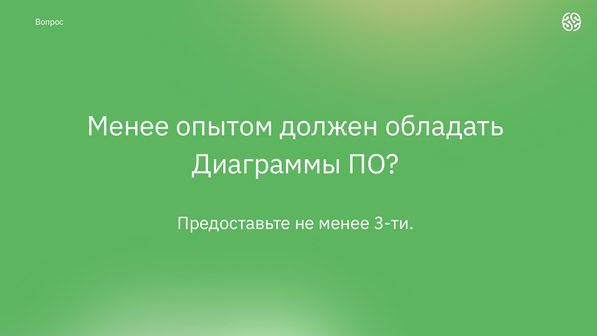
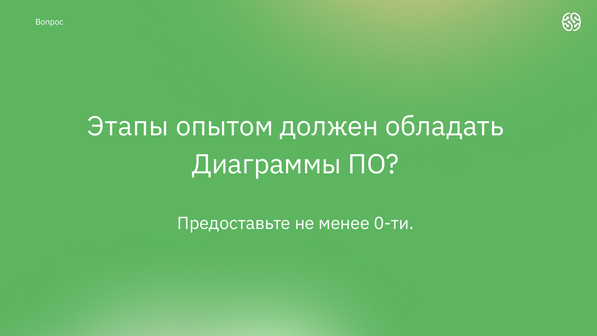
Менее at (128, 127): Менее -> Этапы
3-ти: 3-ти -> 0-ти
